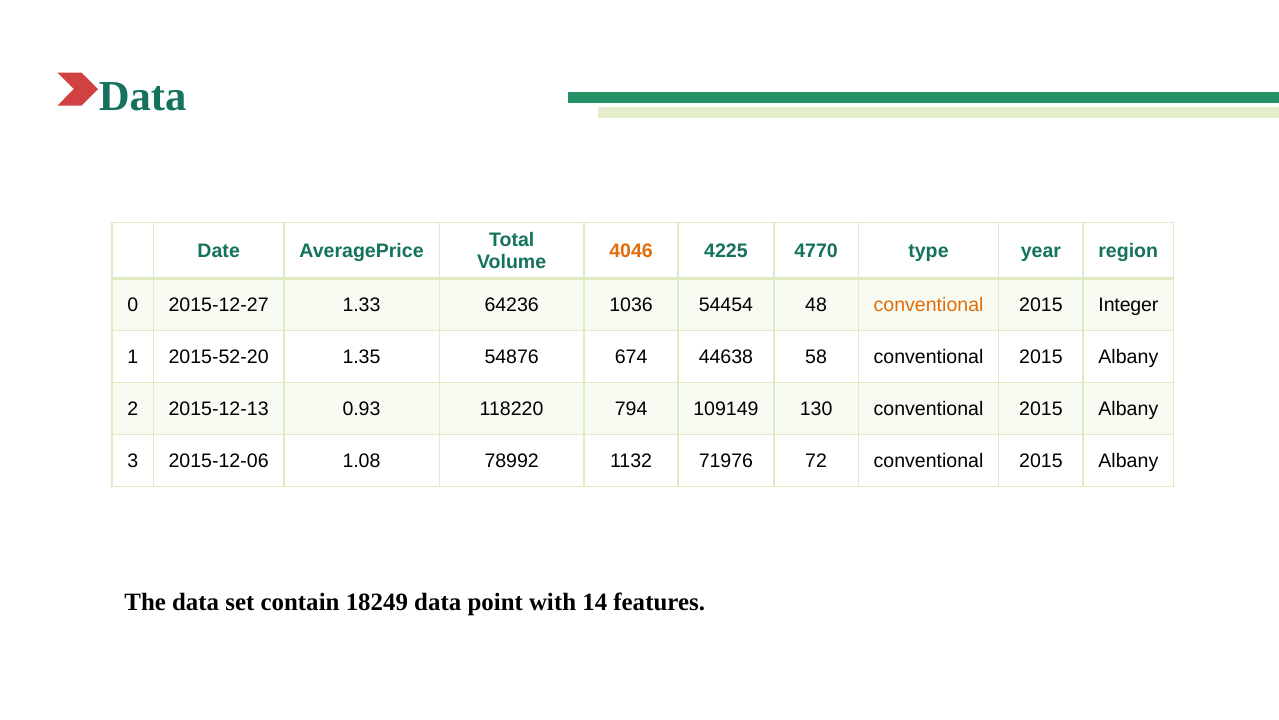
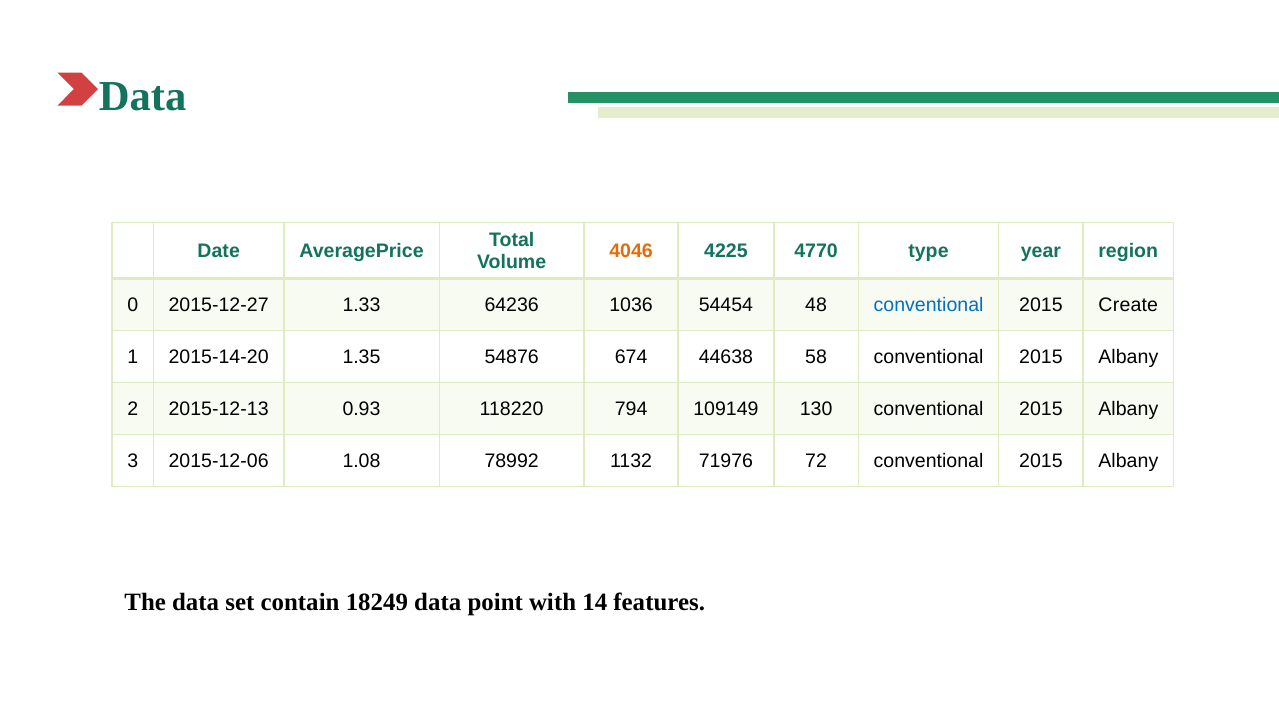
conventional at (929, 305) colour: orange -> blue
Integer: Integer -> Create
2015-52-20: 2015-52-20 -> 2015-14-20
